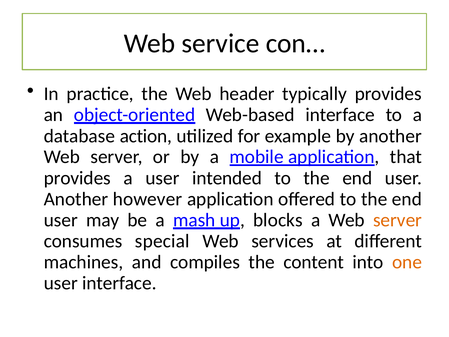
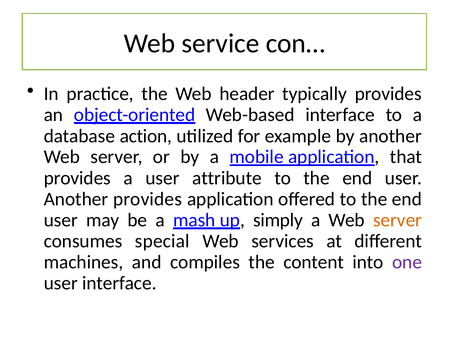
intended: intended -> attribute
Another however: however -> provides
blocks: blocks -> simply
one colour: orange -> purple
